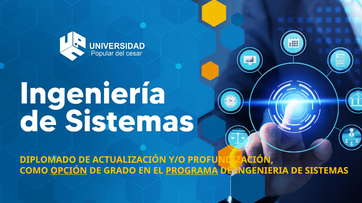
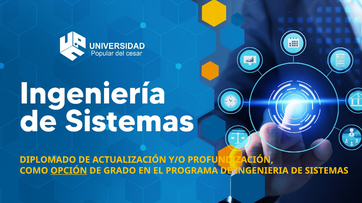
PROGRAMA underline: present -> none
